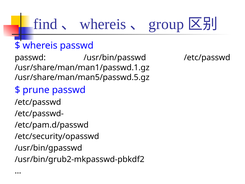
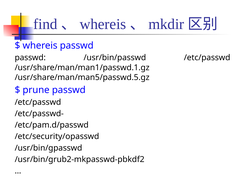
group: group -> mkdir
